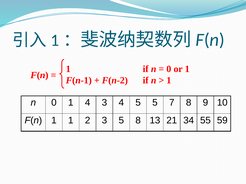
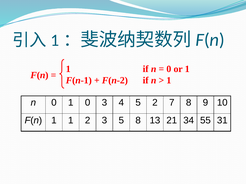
1 4: 4 -> 0
5 5: 5 -> 2
59: 59 -> 31
